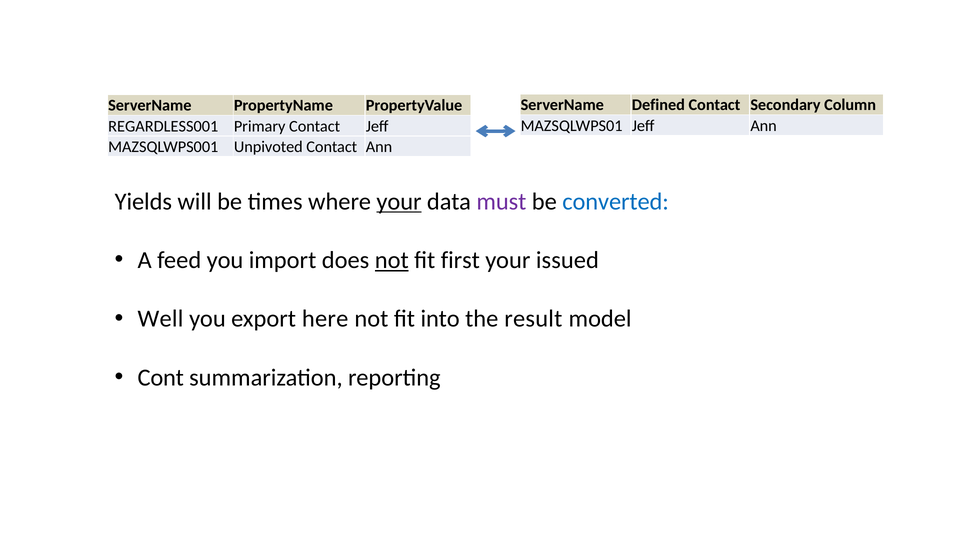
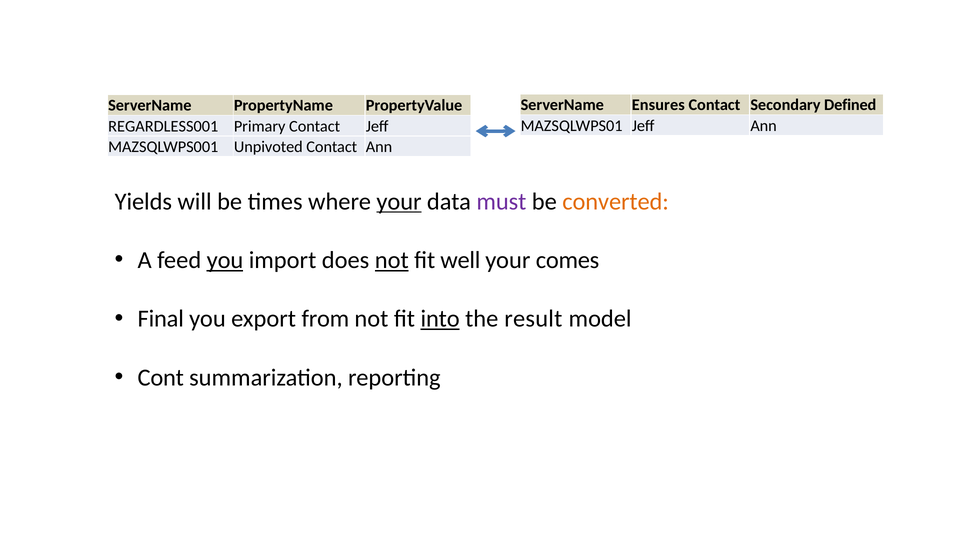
Defined: Defined -> Ensures
Column: Column -> Defined
converted colour: blue -> orange
you at (225, 260) underline: none -> present
first: first -> well
issued: issued -> comes
Well: Well -> Final
here: here -> from
into underline: none -> present
